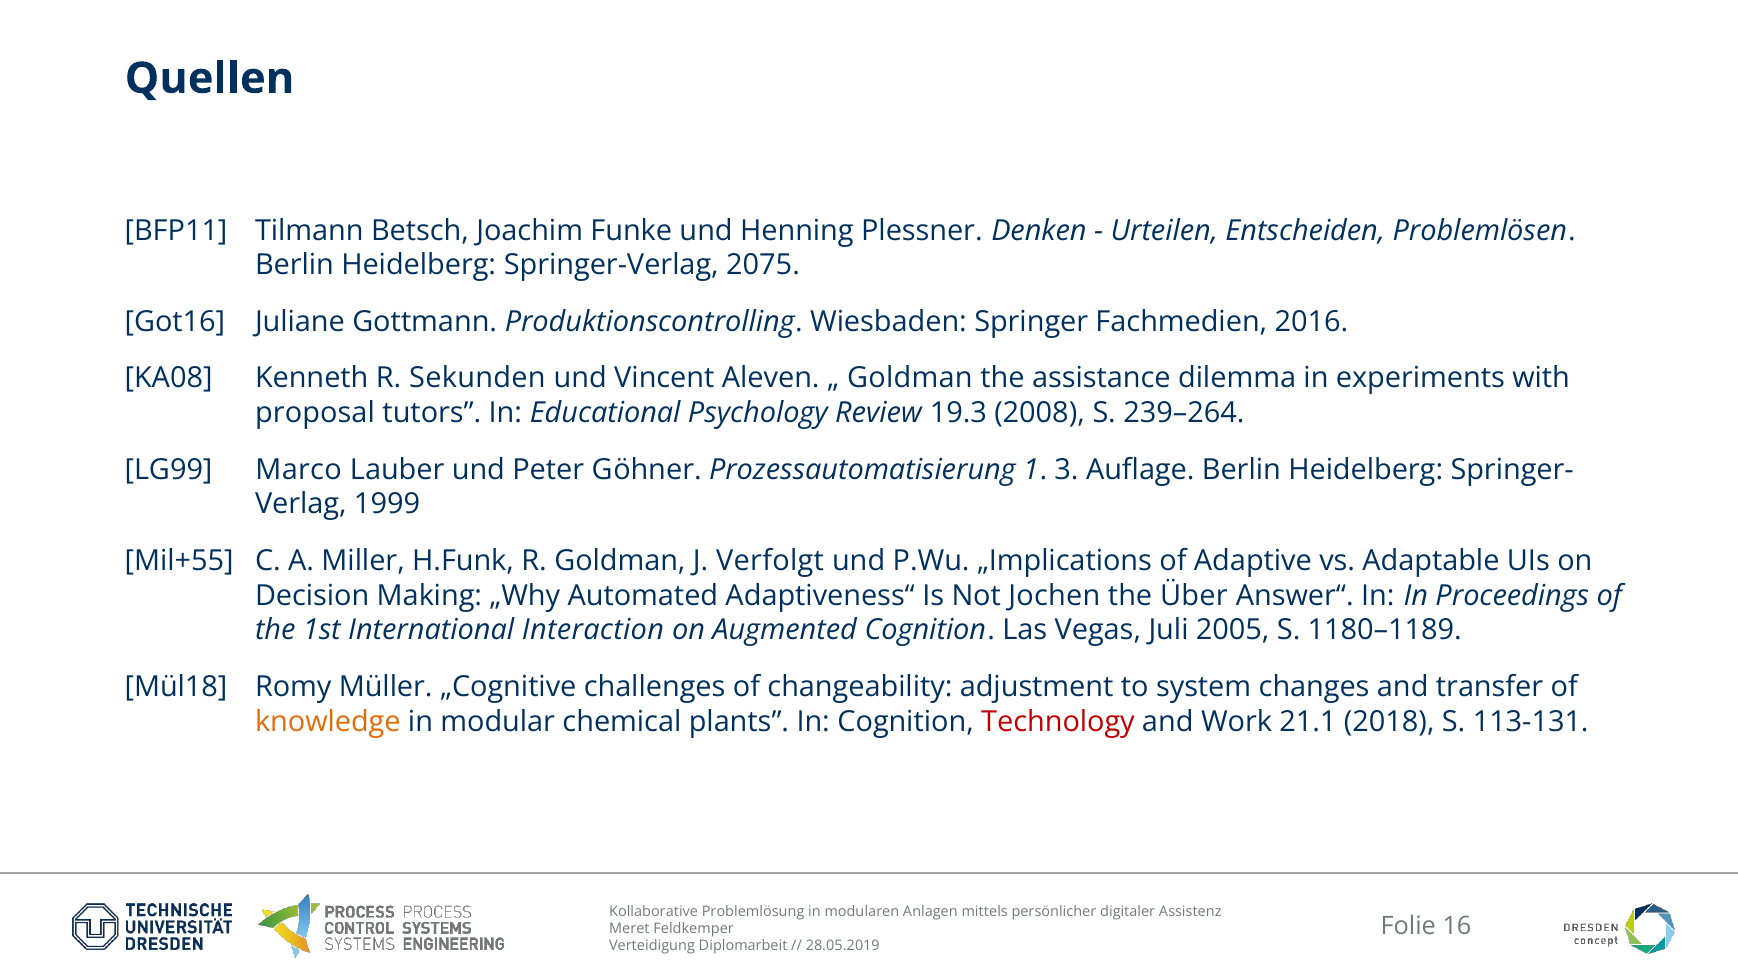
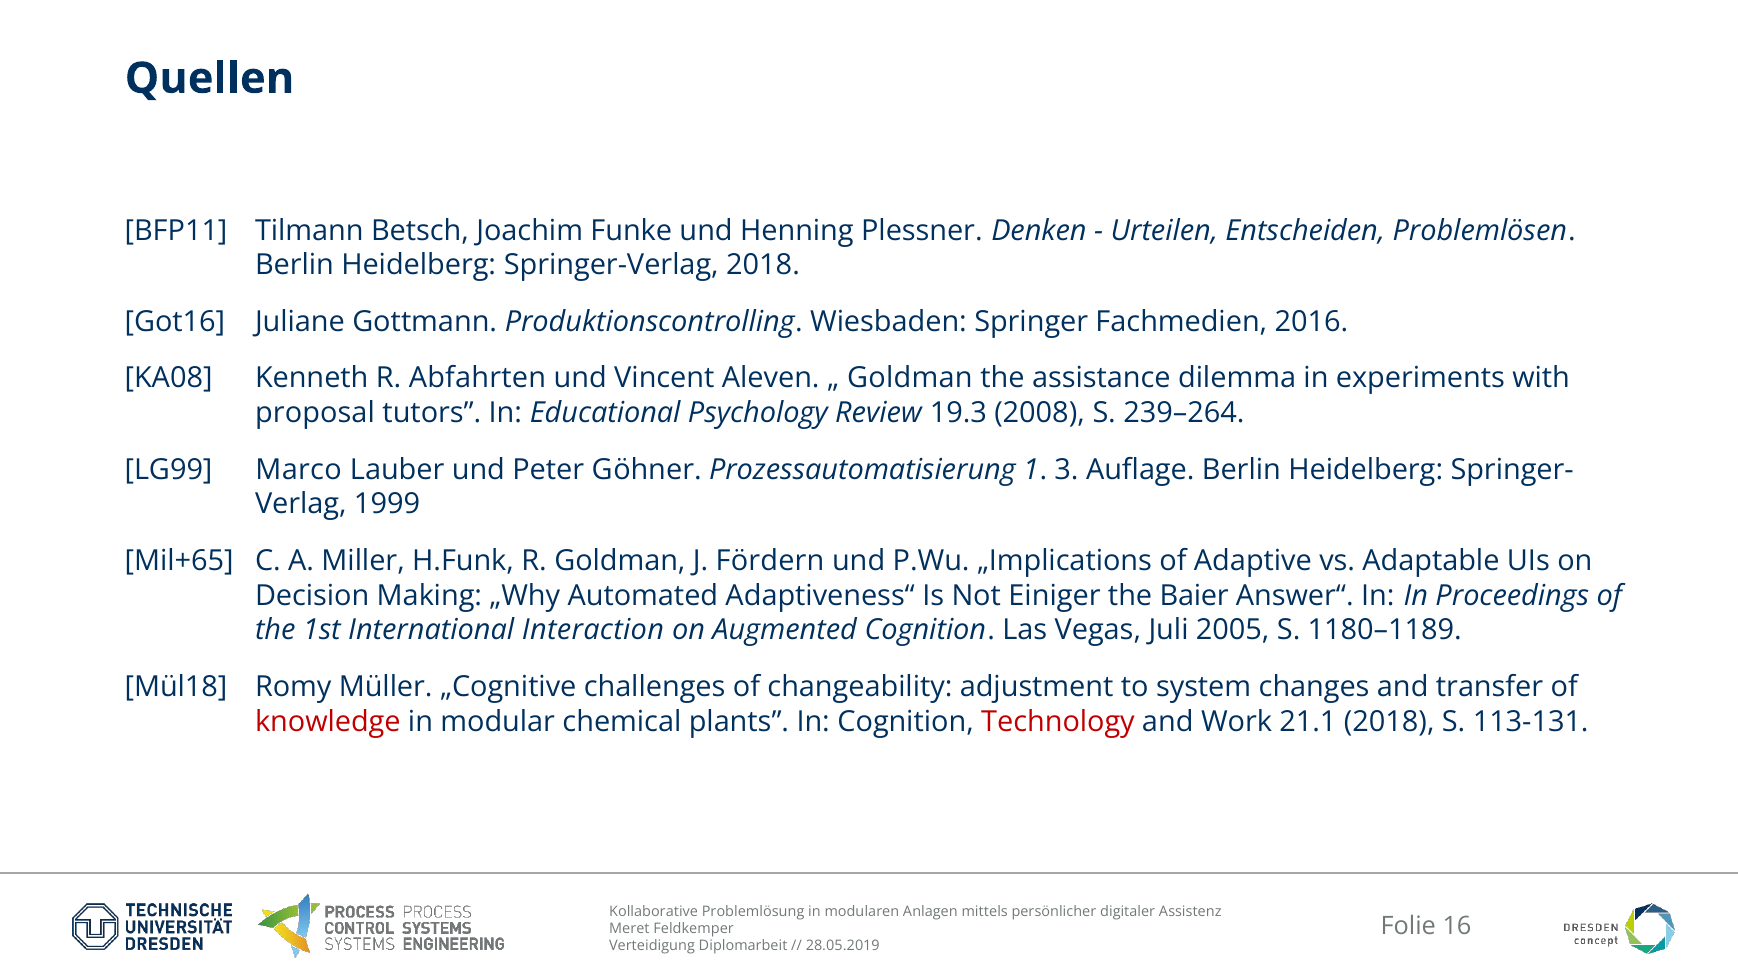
2075 at (763, 265): 2075 -> 2018
Sekunden: Sekunden -> Abfahrten
Mil+55: Mil+55 -> Mil+65
Verfolgt: Verfolgt -> Fördern
Jochen: Jochen -> Einiger
Über: Über -> Baier
knowledge colour: orange -> red
